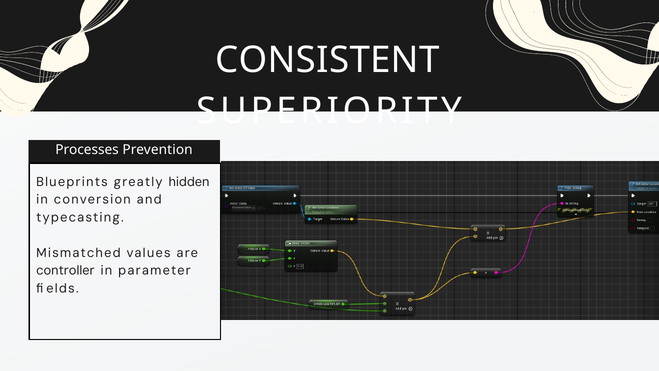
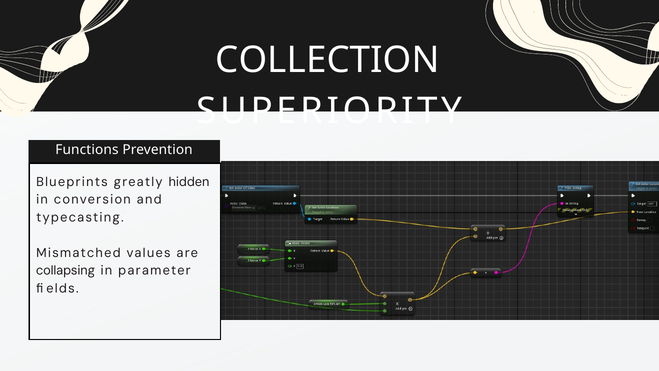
CONSISTENT: CONSISTENT -> COLLECTION
Processes: Processes -> Functions
controller: controller -> collapsing
